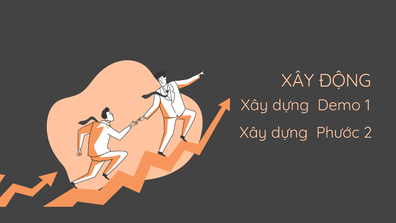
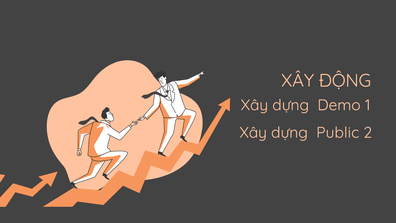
Phước: Phước -> Public
